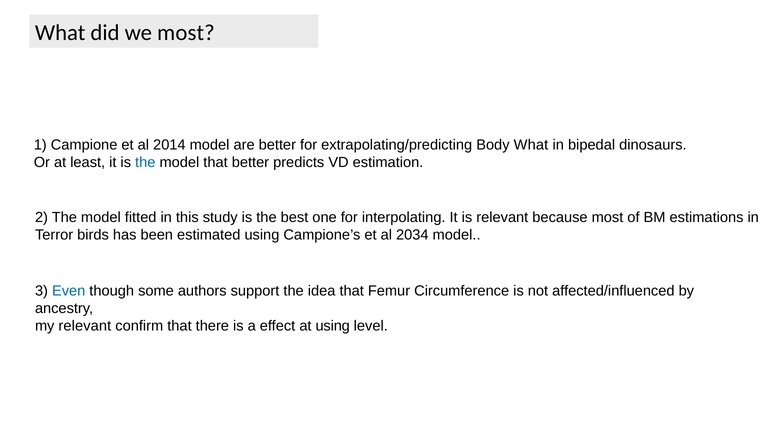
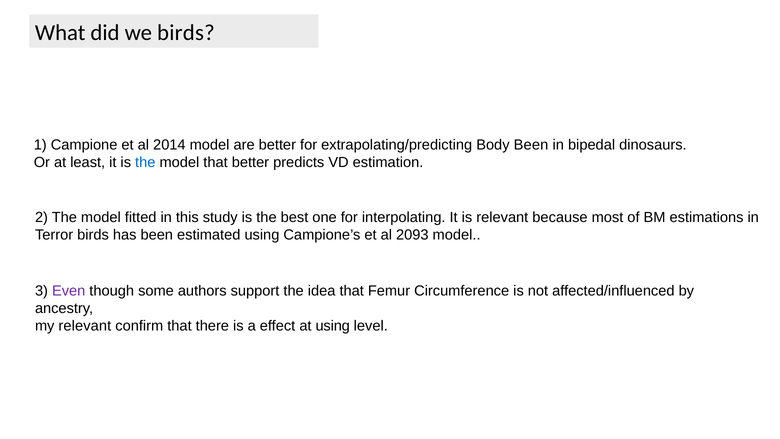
we most: most -> birds
Body What: What -> Been
2034: 2034 -> 2093
Even colour: blue -> purple
